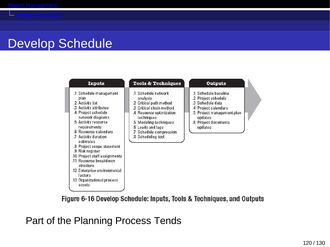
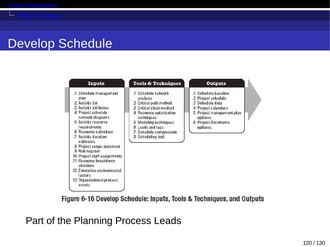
Tends: Tends -> Leads
